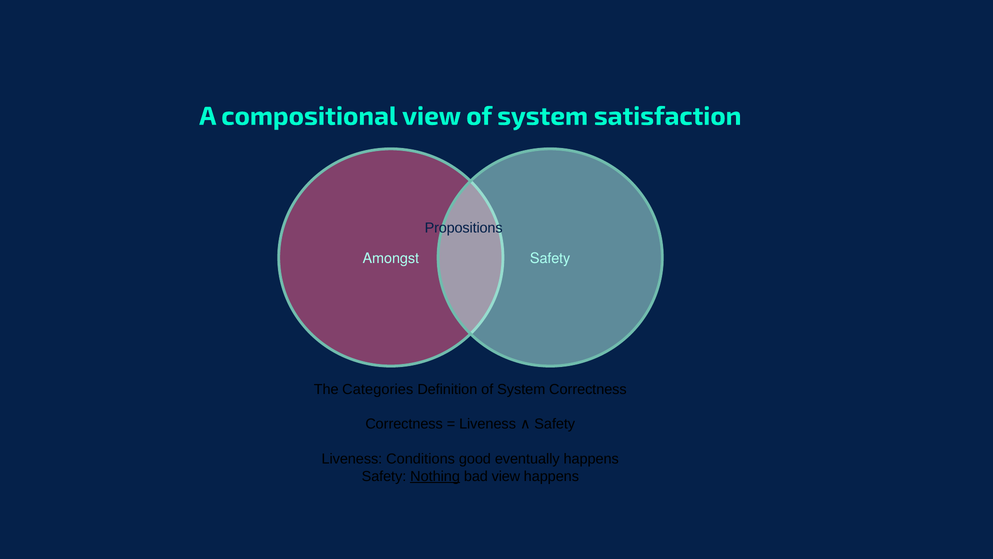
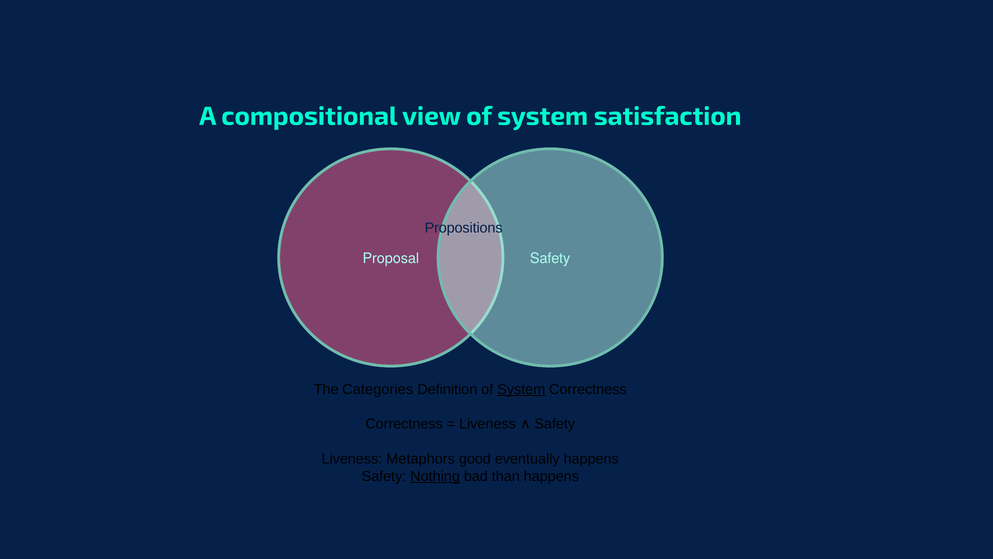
Amongst: Amongst -> Proposal
System at (521, 389) underline: none -> present
Conditions: Conditions -> Metaphors
bad view: view -> than
